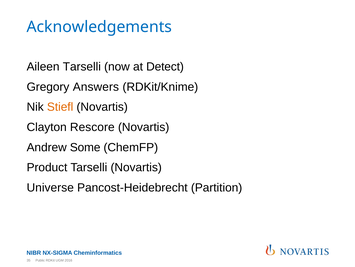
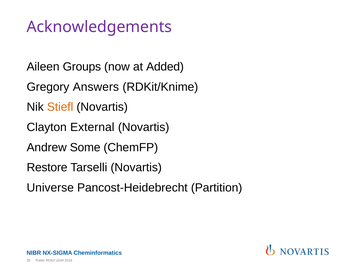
Acknowledgements colour: blue -> purple
Aileen Tarselli: Tarselli -> Groups
Detect: Detect -> Added
Rescore: Rescore -> External
Product: Product -> Restore
